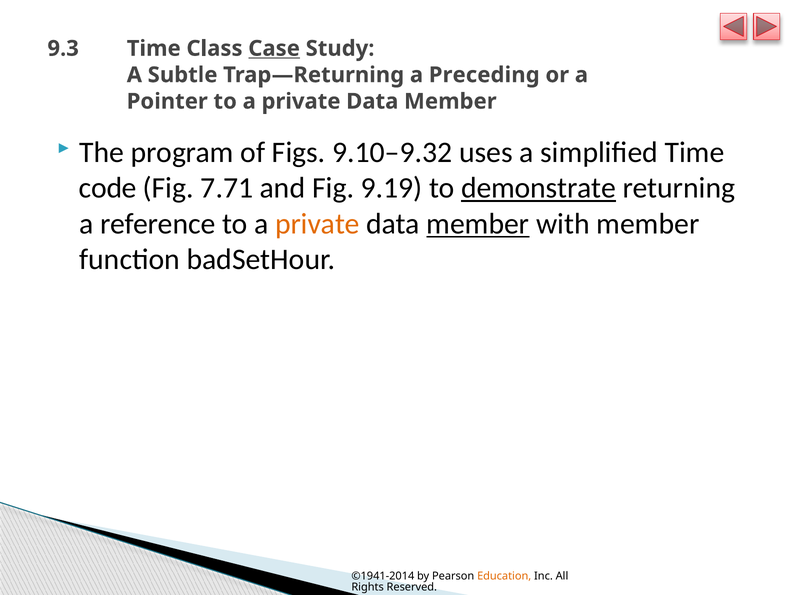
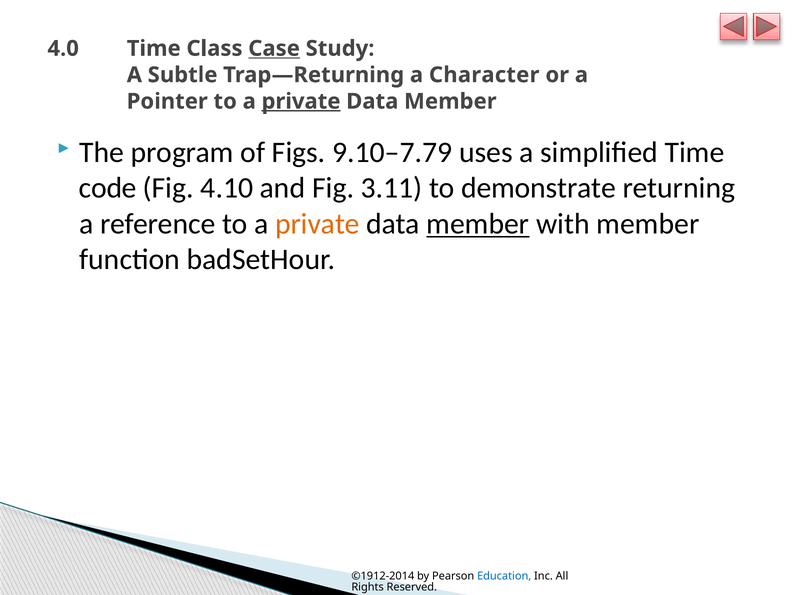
9.3: 9.3 -> 4.0
Preceding: Preceding -> Character
private at (301, 101) underline: none -> present
9.10–9.32: 9.10–9.32 -> 9.10–7.79
7.71: 7.71 -> 4.10
9.19: 9.19 -> 3.11
demonstrate underline: present -> none
©1941-2014: ©1941-2014 -> ©1912-2014
Education colour: orange -> blue
